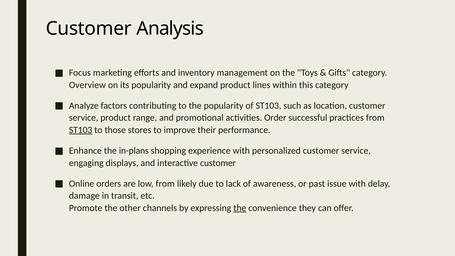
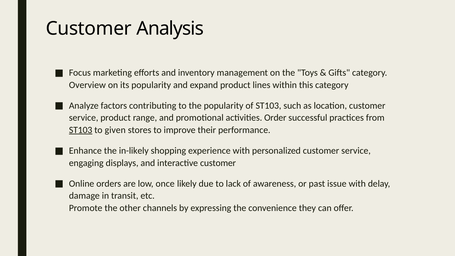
those: those -> given
in-plans: in-plans -> in-likely
low from: from -> once
the at (240, 208) underline: present -> none
